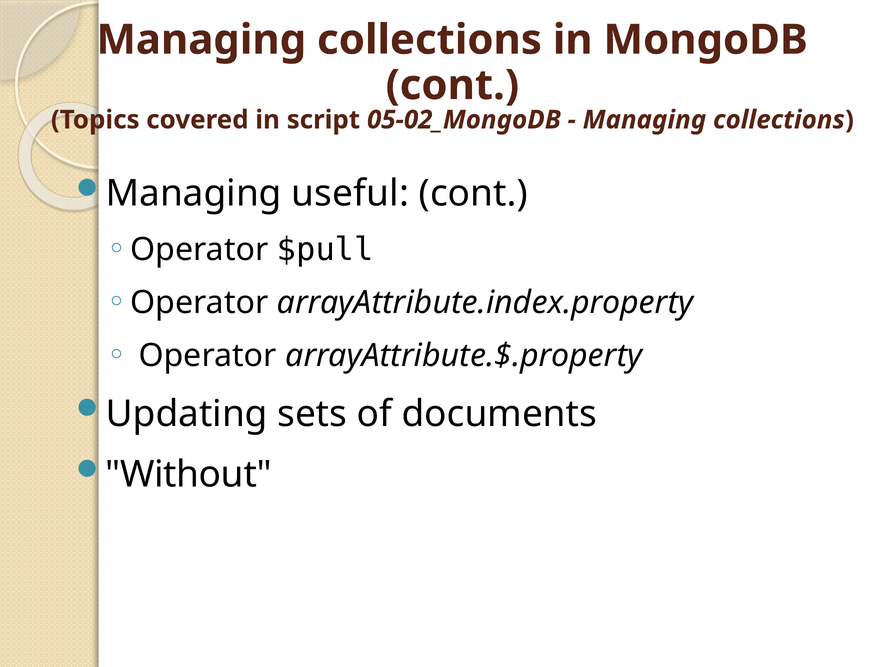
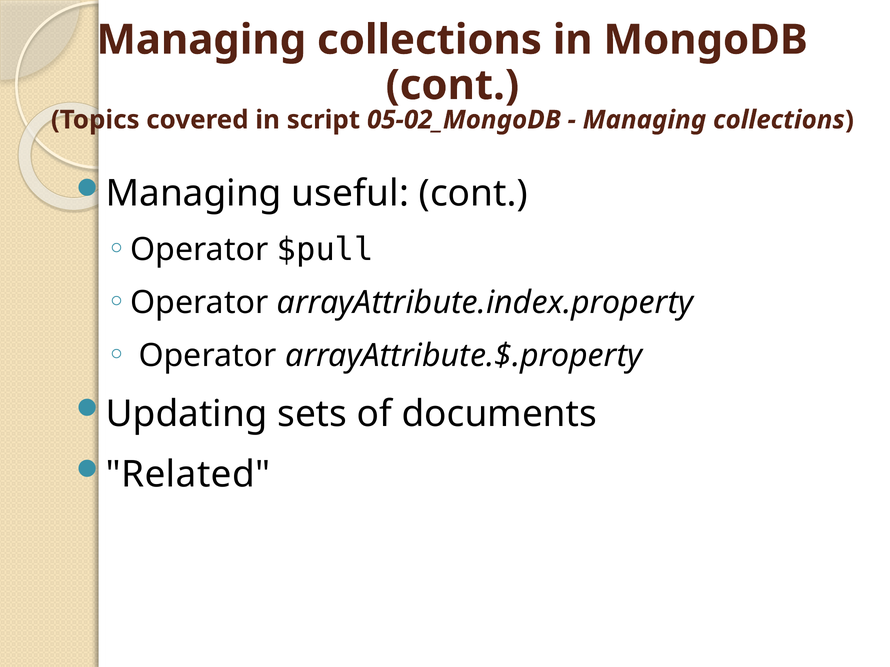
Without: Without -> Related
